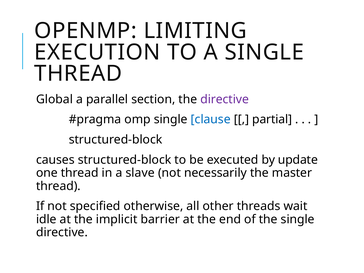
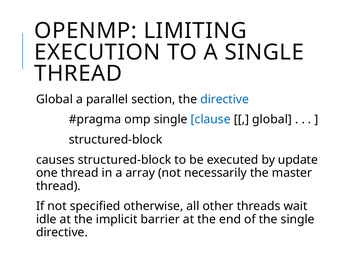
directive at (225, 99) colour: purple -> blue
partial at (272, 119): partial -> global
slave: slave -> array
